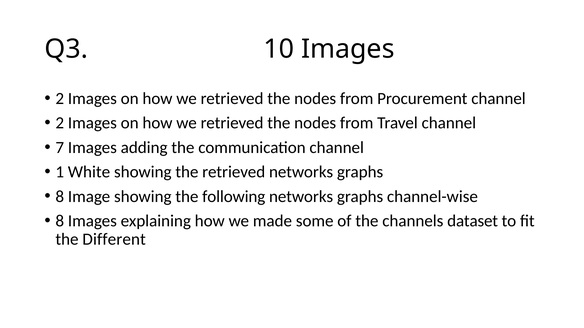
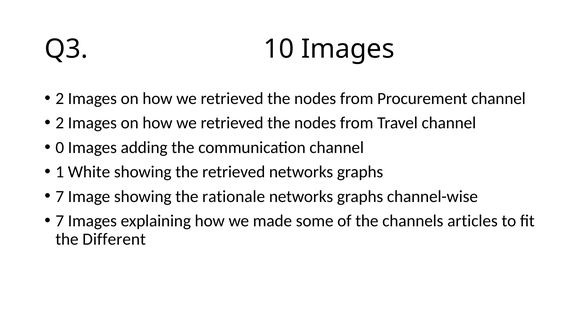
7: 7 -> 0
8 at (60, 197): 8 -> 7
following: following -> rationale
8 at (60, 221): 8 -> 7
dataset: dataset -> articles
